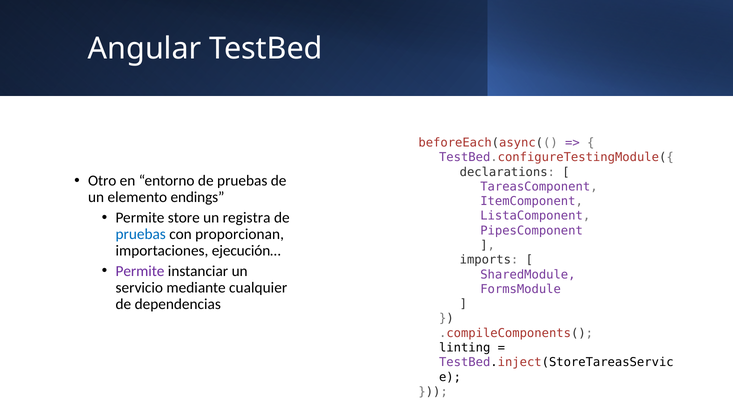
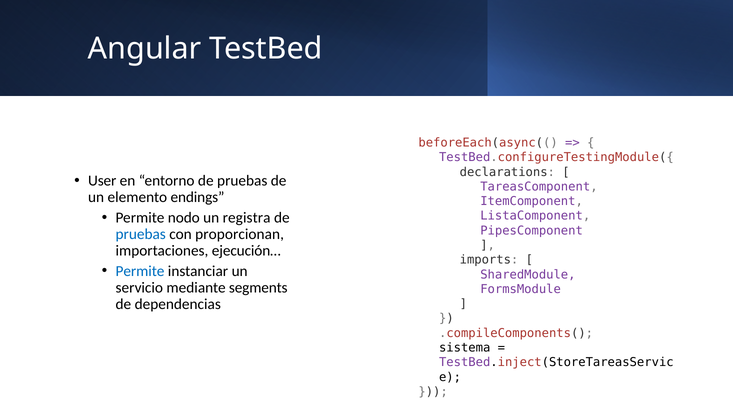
Otro: Otro -> User
store: store -> nodo
Permite at (140, 271) colour: purple -> blue
cualquier: cualquier -> segments
linting: linting -> sistema
